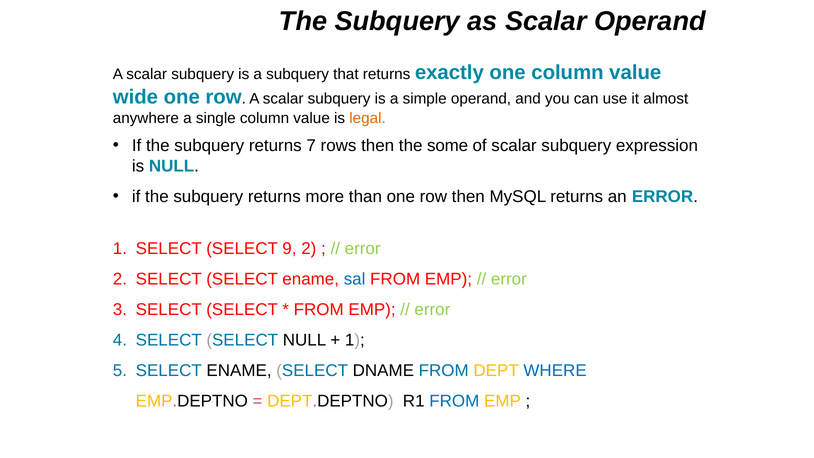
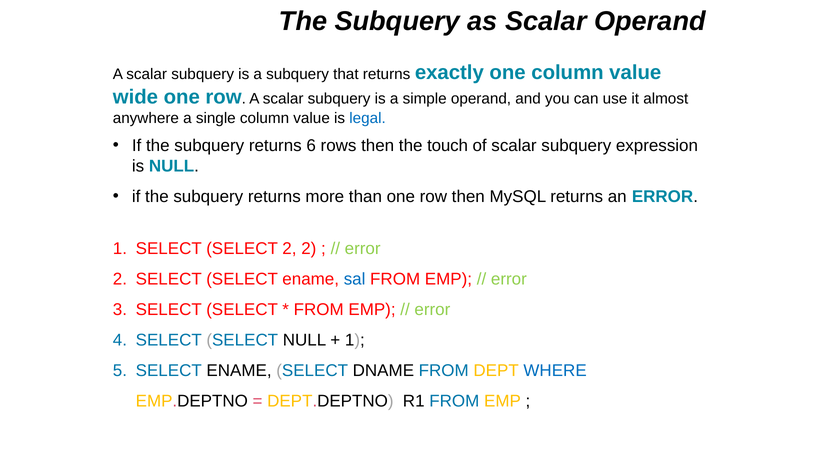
legal colour: orange -> blue
7: 7 -> 6
some: some -> touch
SELECT 9: 9 -> 2
